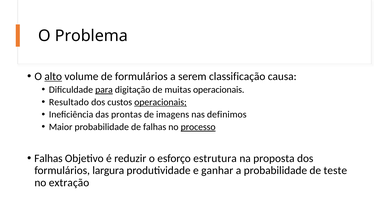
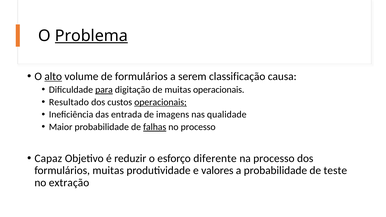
Problema underline: none -> present
prontas: prontas -> entrada
definimos: definimos -> qualidade
falhas at (155, 127) underline: none -> present
processo at (198, 127) underline: present -> none
Falhas at (48, 158): Falhas -> Capaz
estrutura: estrutura -> diferente
na proposta: proposta -> processo
formulários largura: largura -> muitas
ganhar: ganhar -> valores
